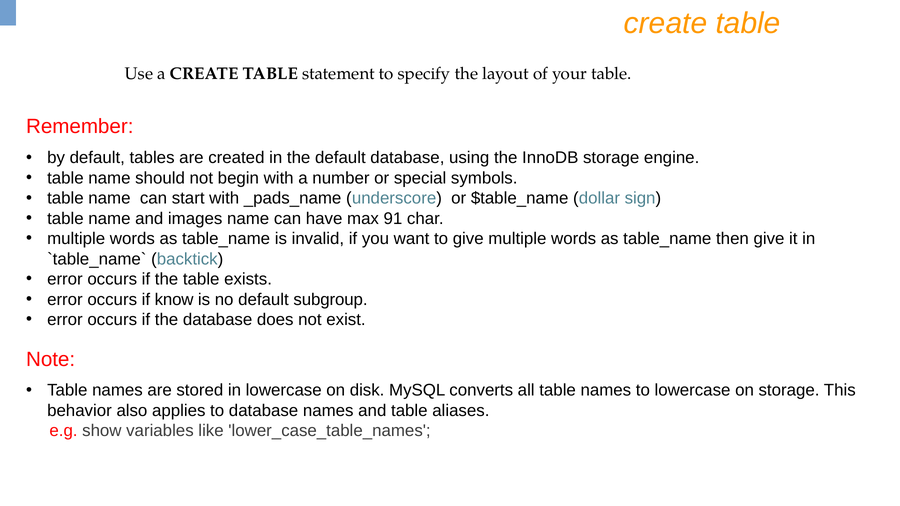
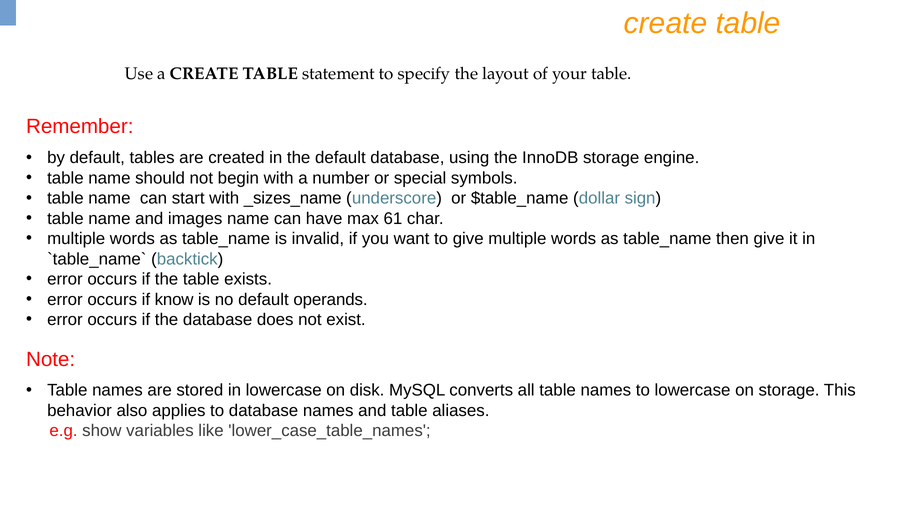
_pads_name: _pads_name -> _sizes_name
91: 91 -> 61
subgroup: subgroup -> operands
